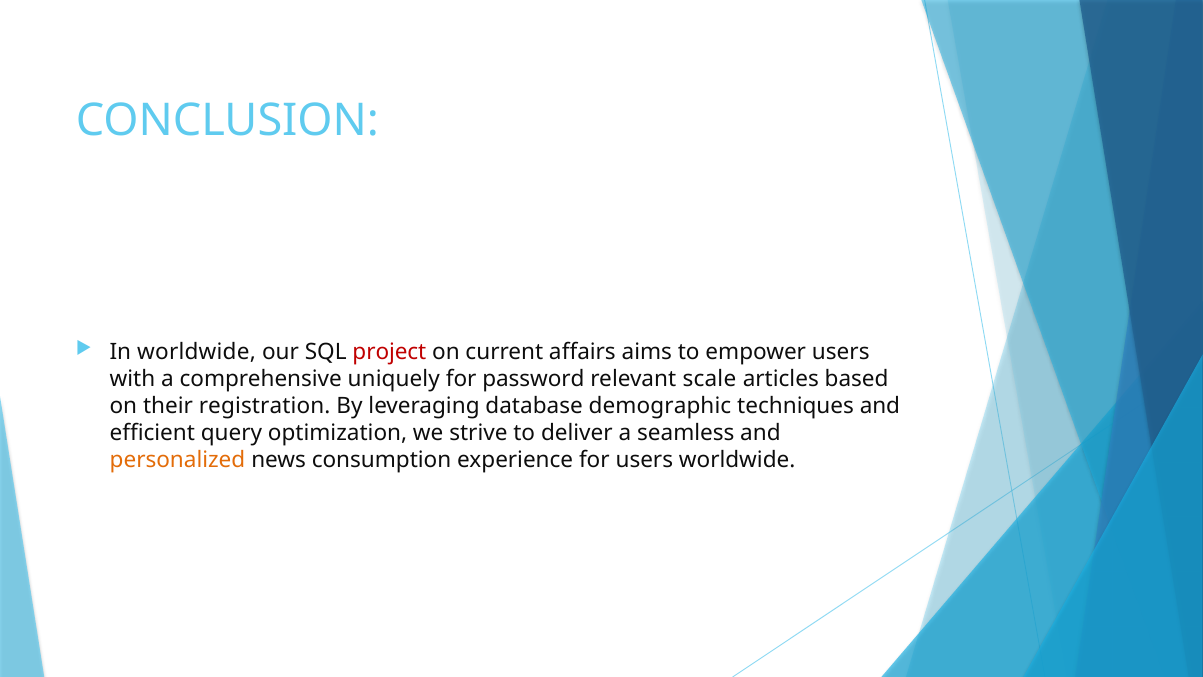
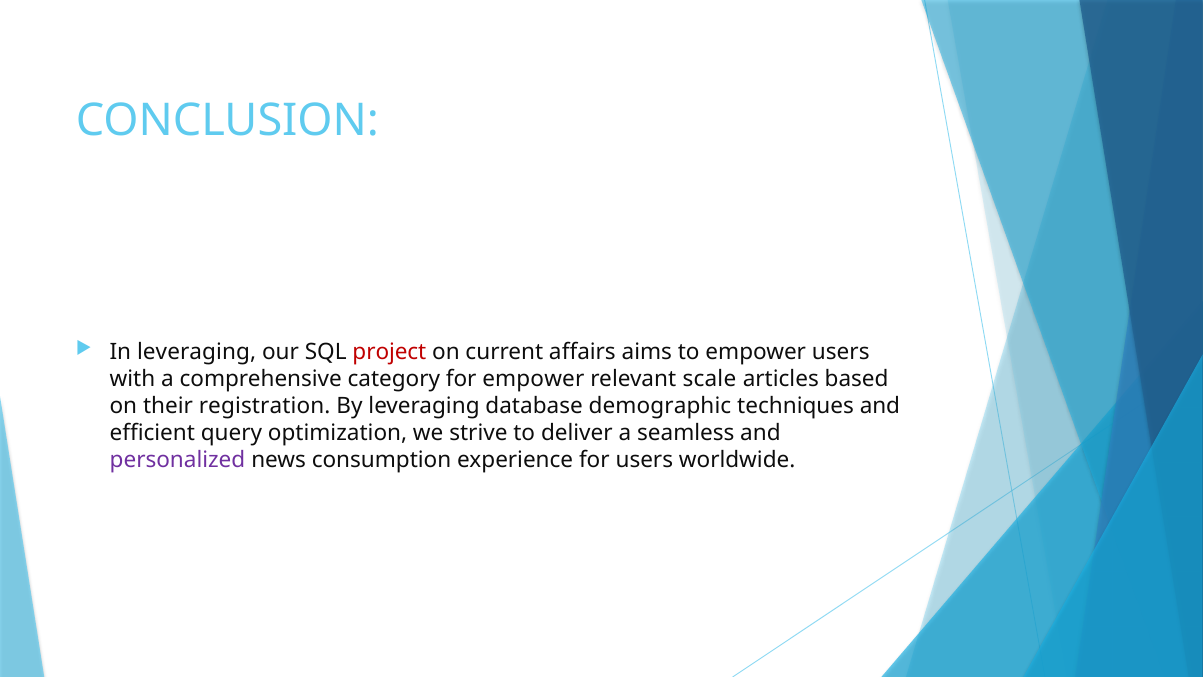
In worldwide: worldwide -> leveraging
uniquely: uniquely -> category
for password: password -> empower
personalized colour: orange -> purple
